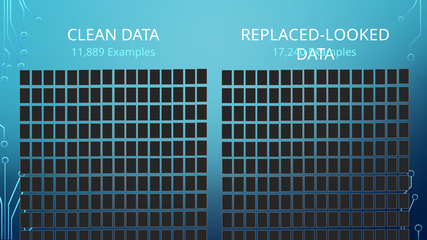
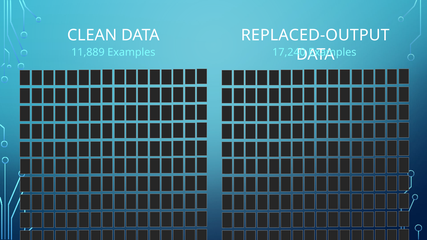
REPLACED-LOOKED: REPLACED-LOOKED -> REPLACED-OUTPUT
